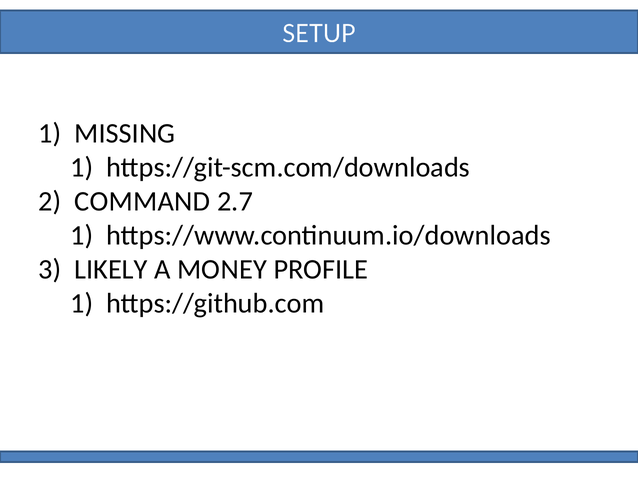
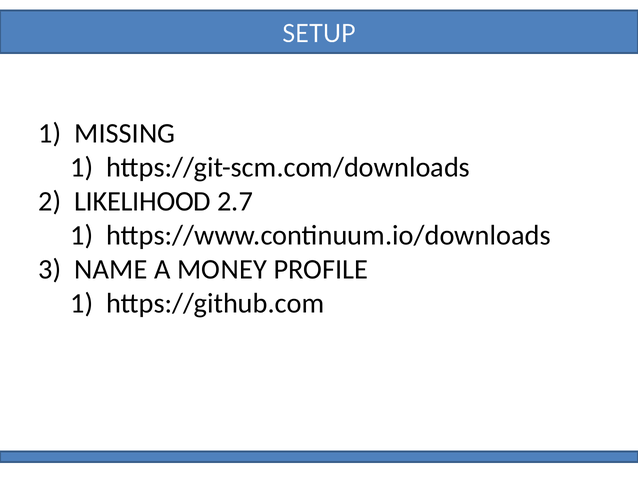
COMMAND: COMMAND -> LIKELIHOOD
LIKELY: LIKELY -> NAME
